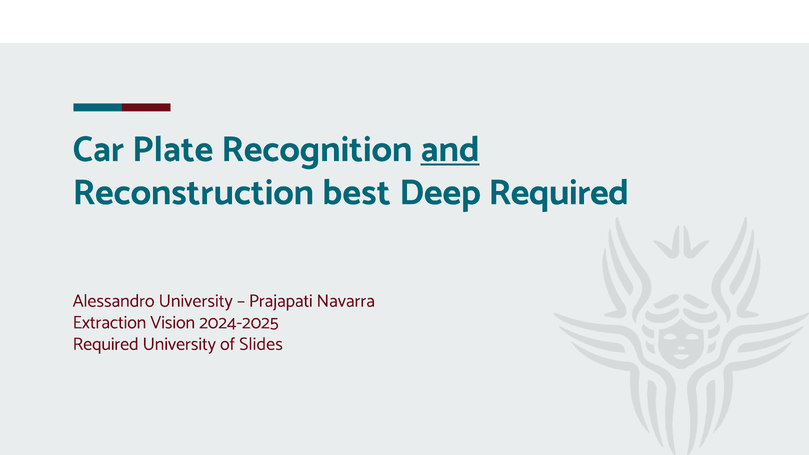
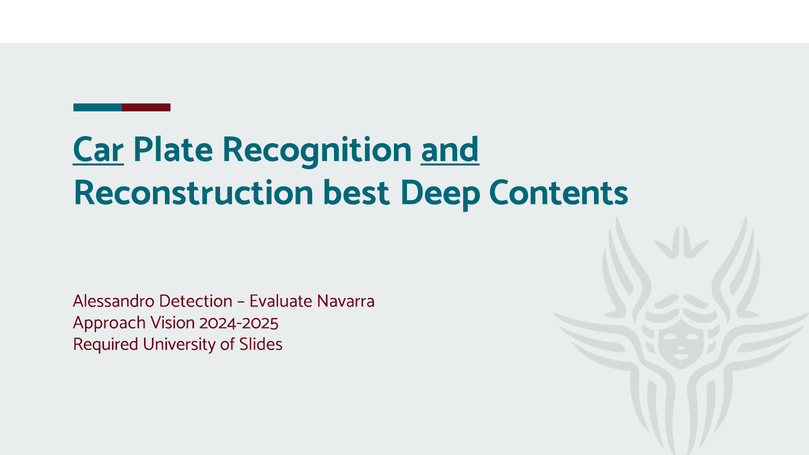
Car underline: none -> present
Deep Required: Required -> Contents
Alessandro University: University -> Detection
Prajapati: Prajapati -> Evaluate
Extraction: Extraction -> Approach
